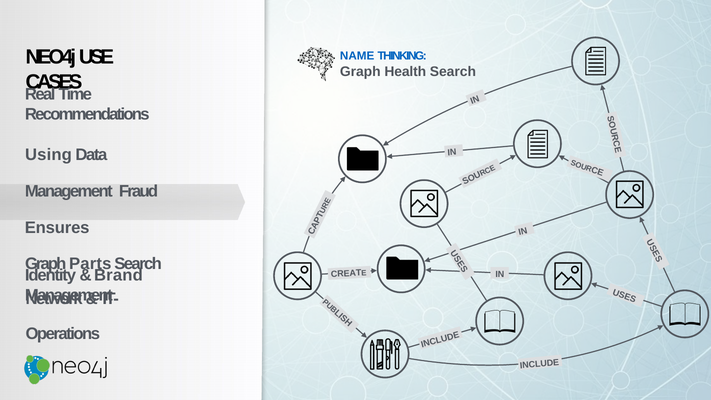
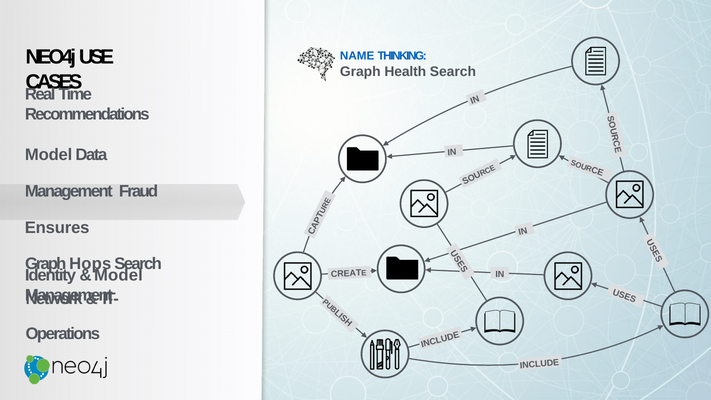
Using at (48, 155): Using -> Model
Parts: Parts -> Hops
Brand at (118, 275): Brand -> Model
